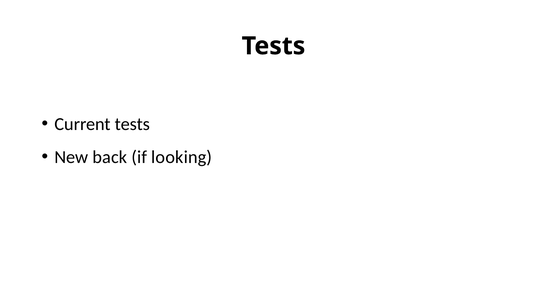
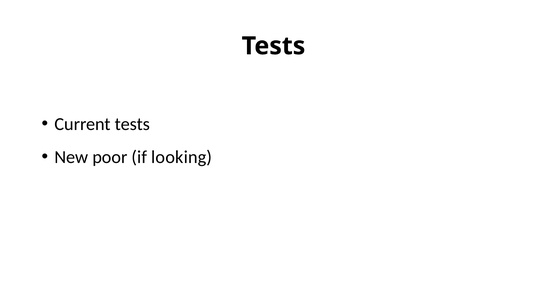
back: back -> poor
